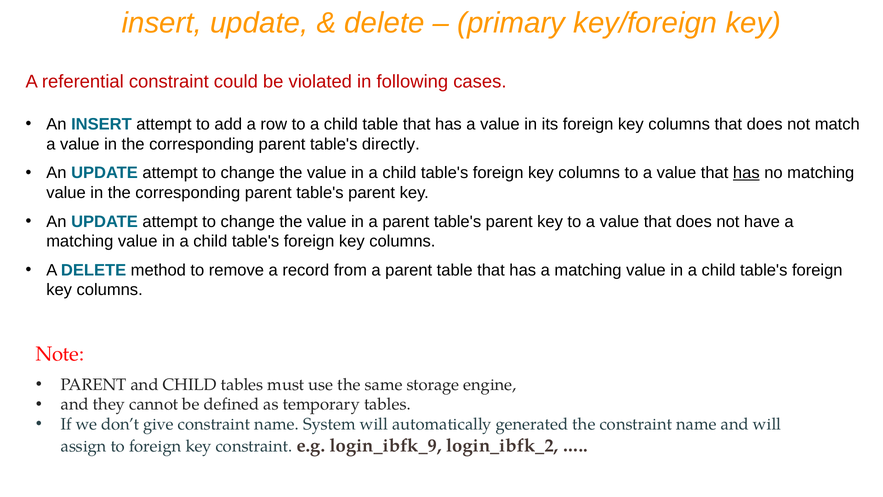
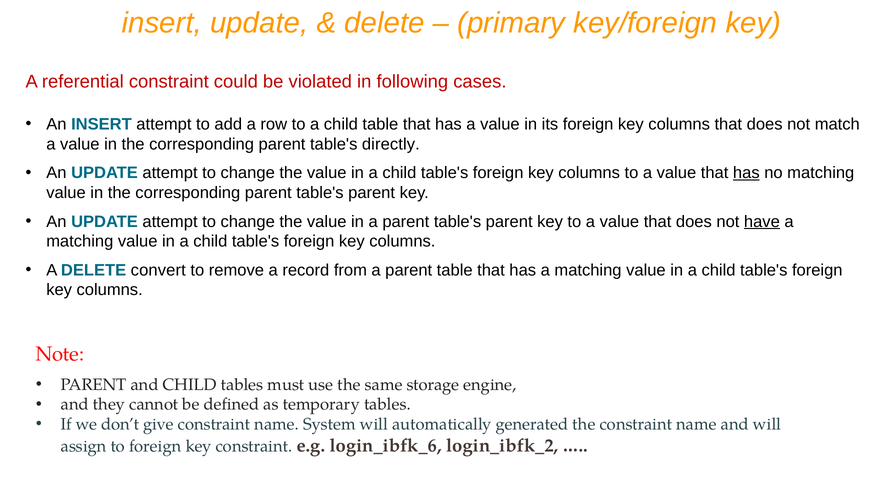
have underline: none -> present
method: method -> convert
login_ibfk_9: login_ibfk_9 -> login_ibfk_6
